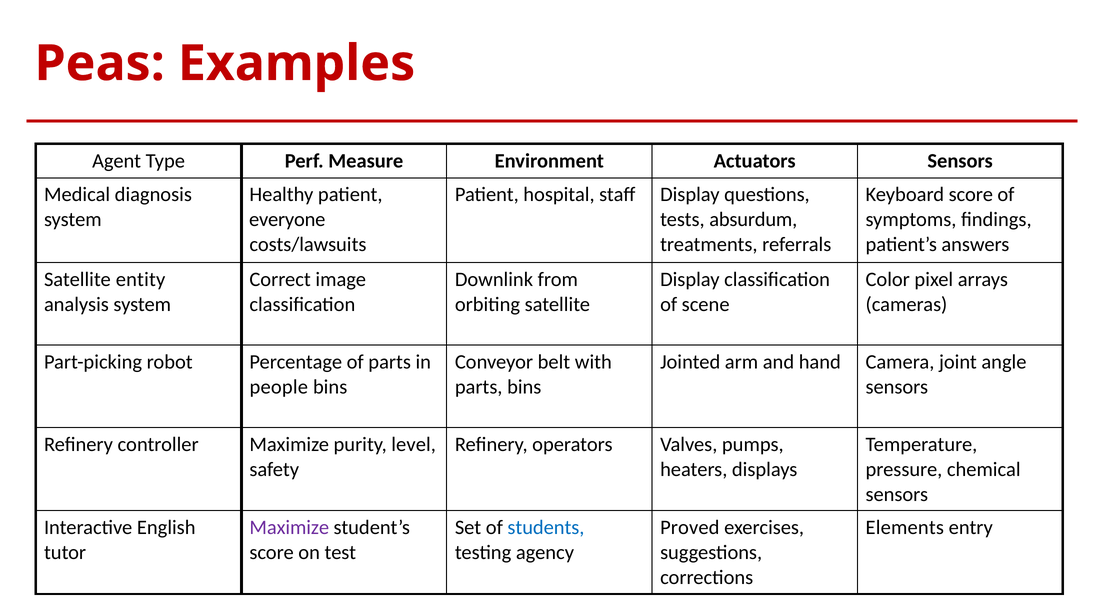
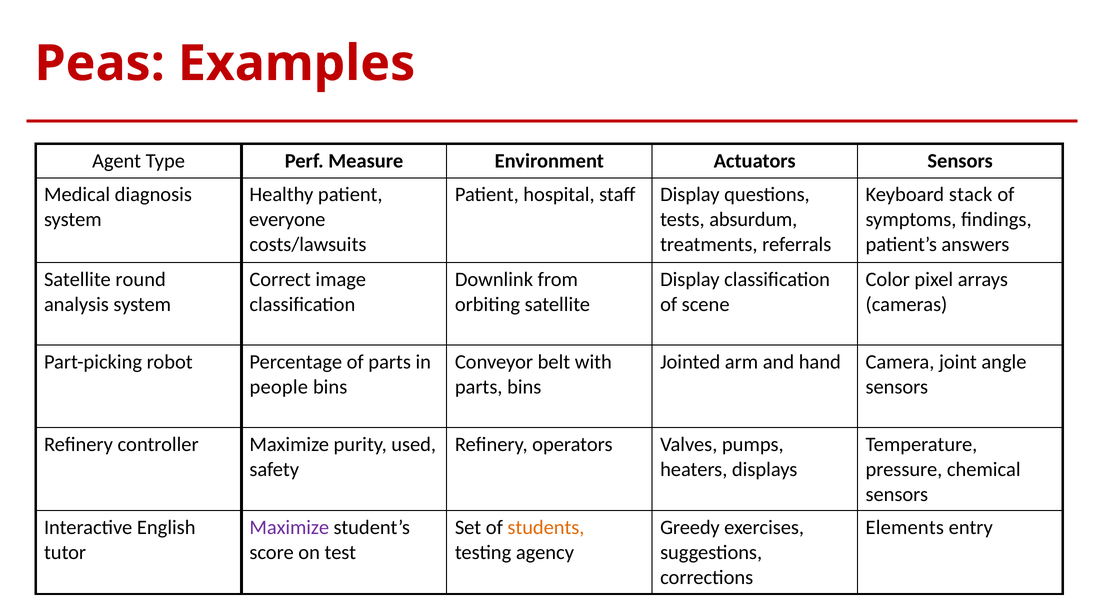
Keyboard score: score -> stack
entity: entity -> round
level: level -> used
students colour: blue -> orange
Proved: Proved -> Greedy
